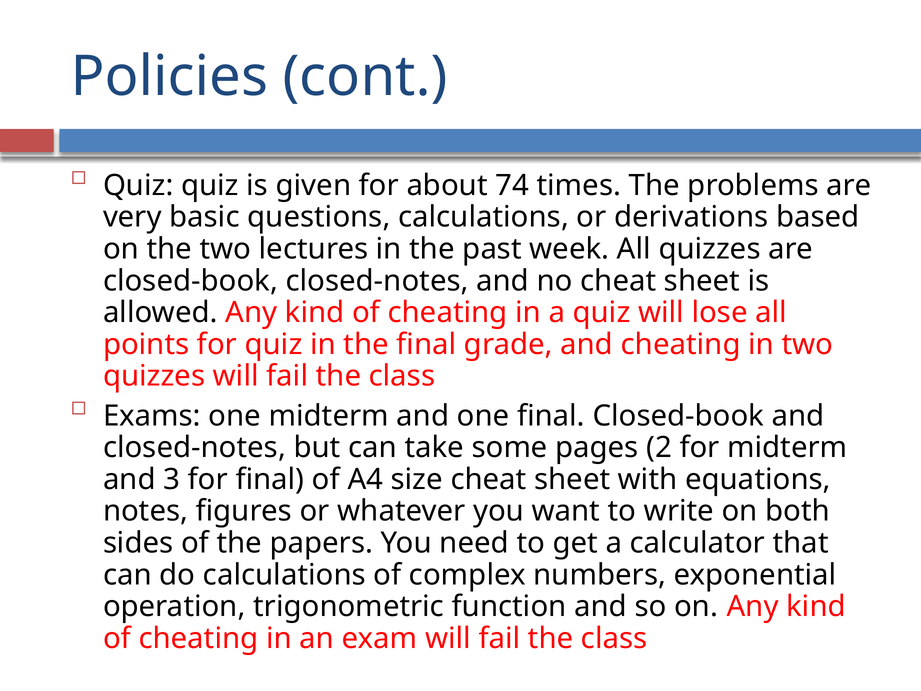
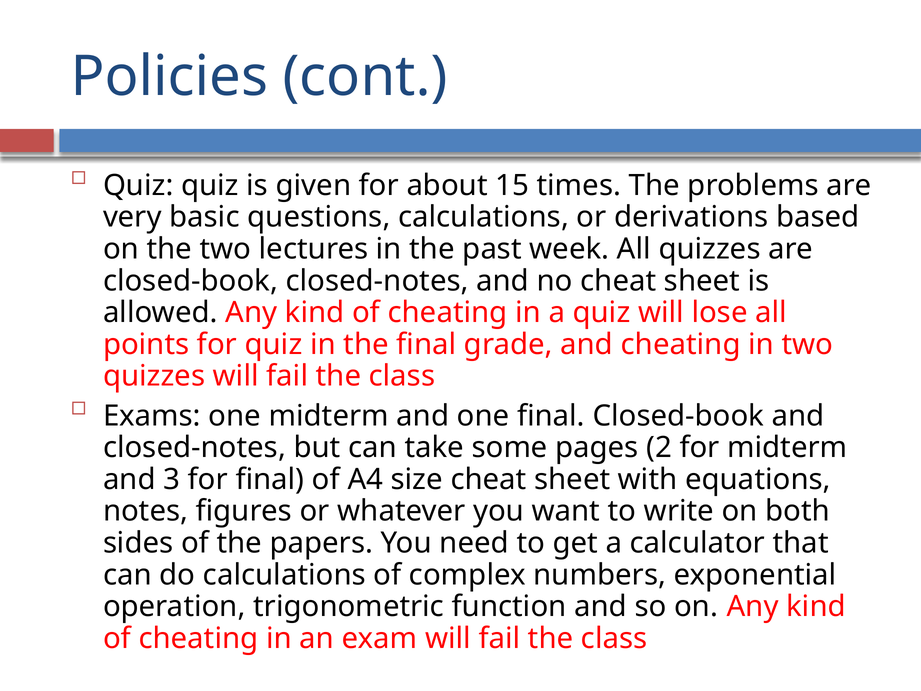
74: 74 -> 15
